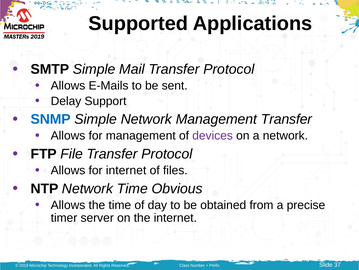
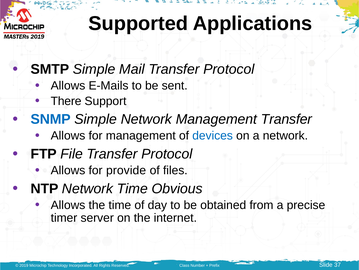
Delay: Delay -> There
devices colour: purple -> blue
for internet: internet -> provide
